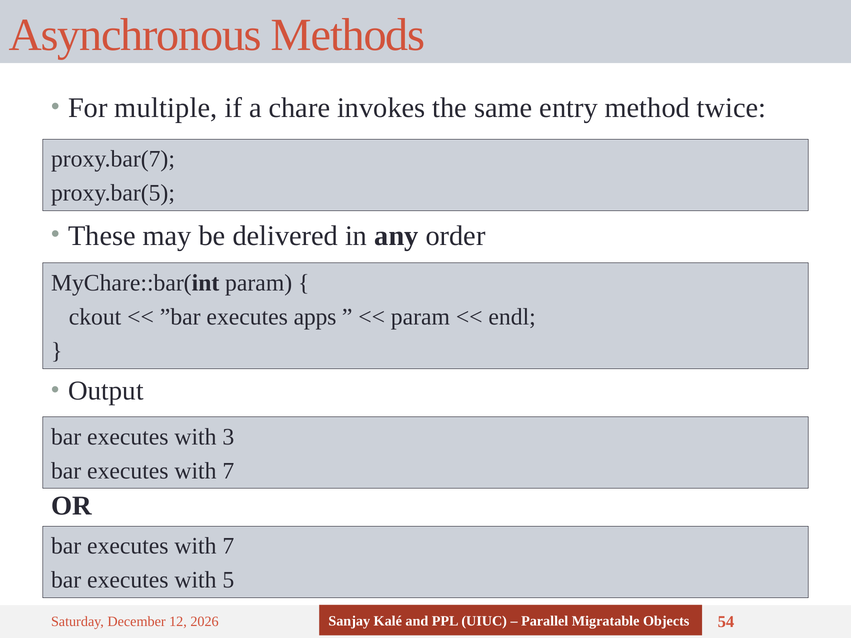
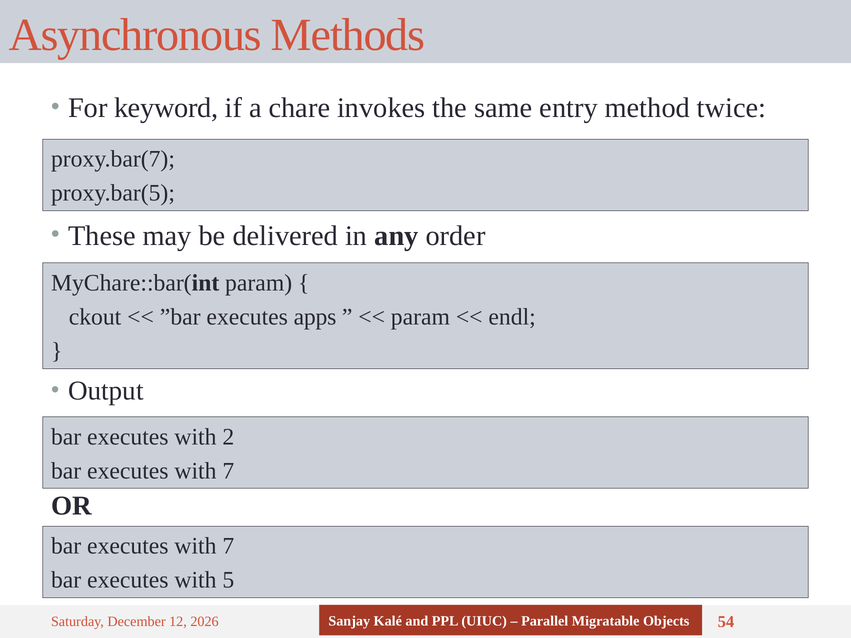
multiple: multiple -> keyword
3: 3 -> 2
